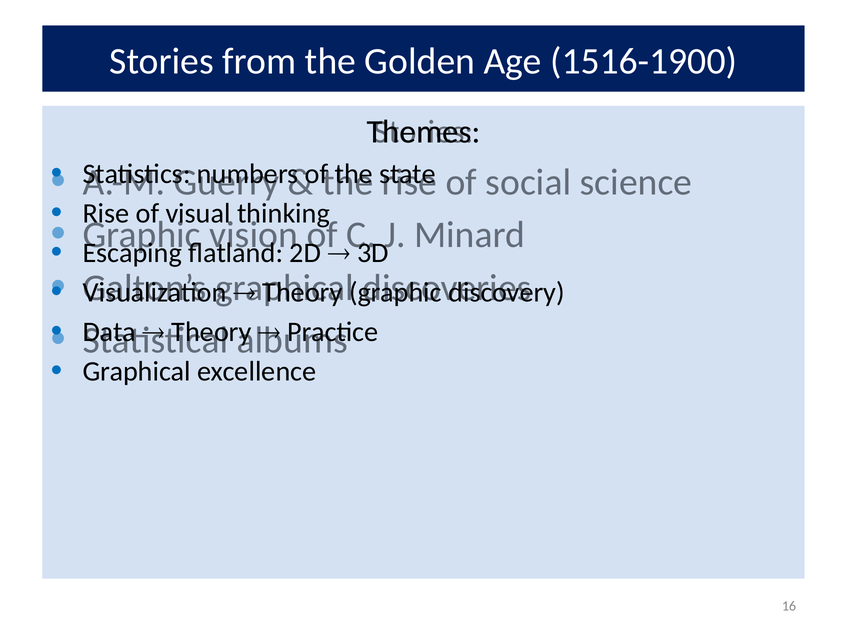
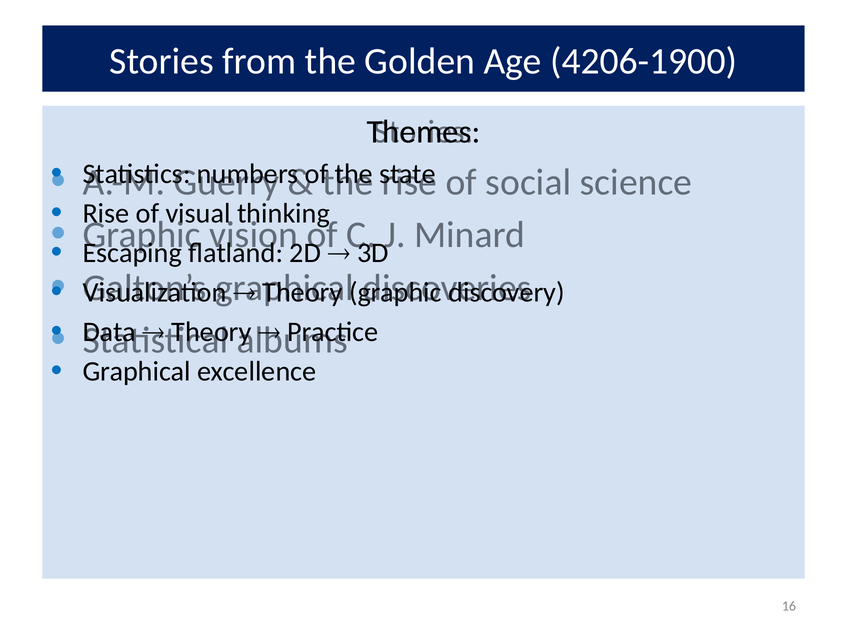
1516-1900: 1516-1900 -> 4206-1900
